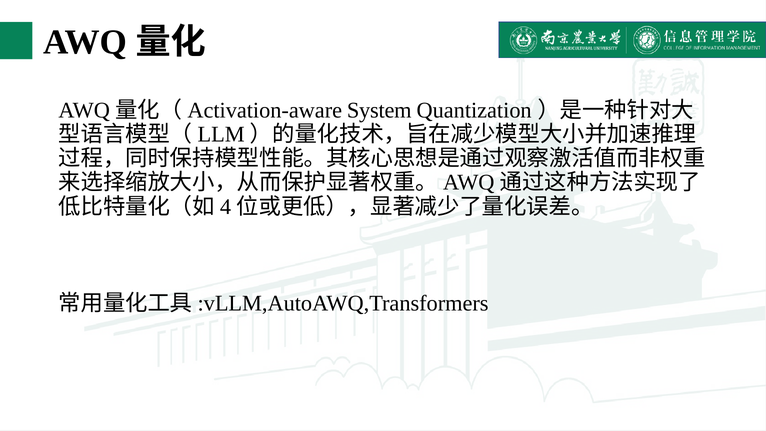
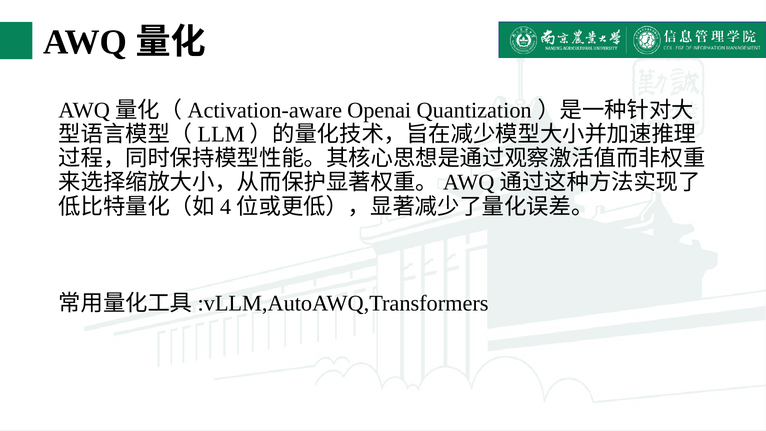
System: System -> Openai
